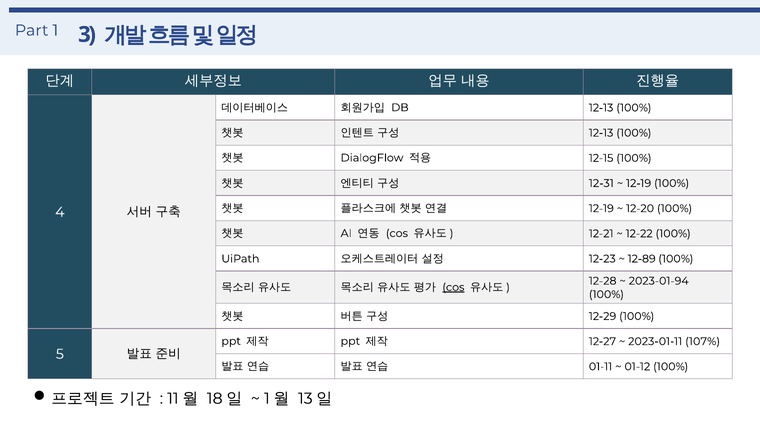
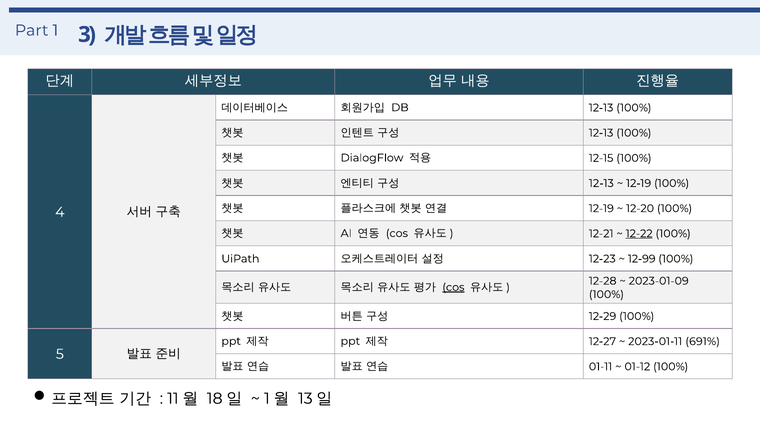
12-31 at (601, 183): 12-31 -> 12-13
12-22 underline: none -> present
12-89: 12-89 -> 12-99
2023-01-94: 2023-01-94 -> 2023-01-09
107%: 107% -> 691%
